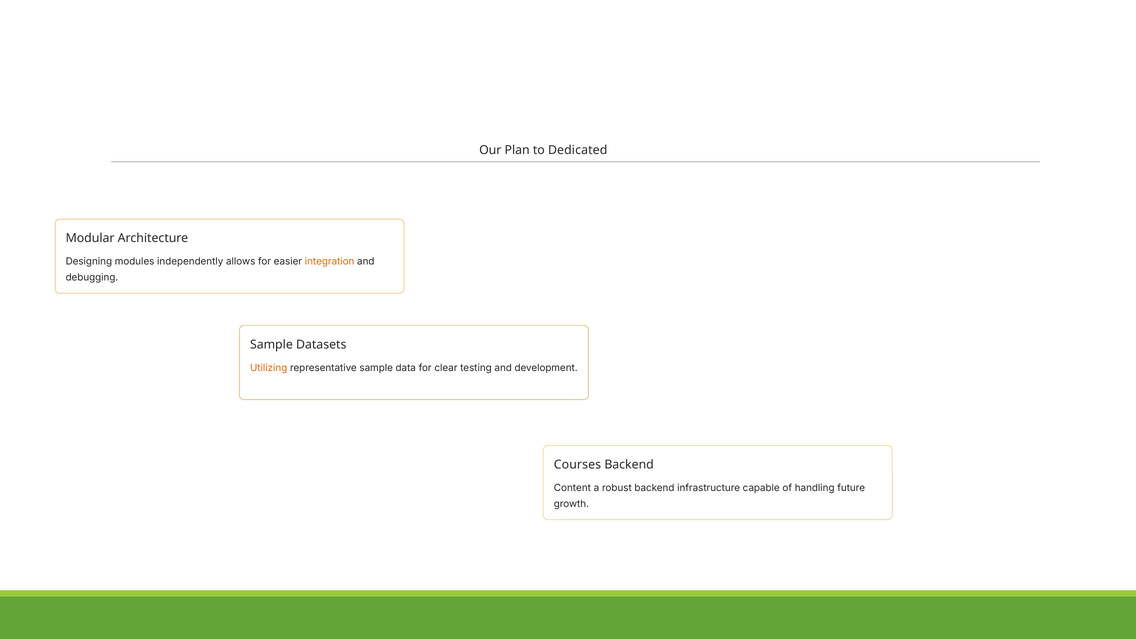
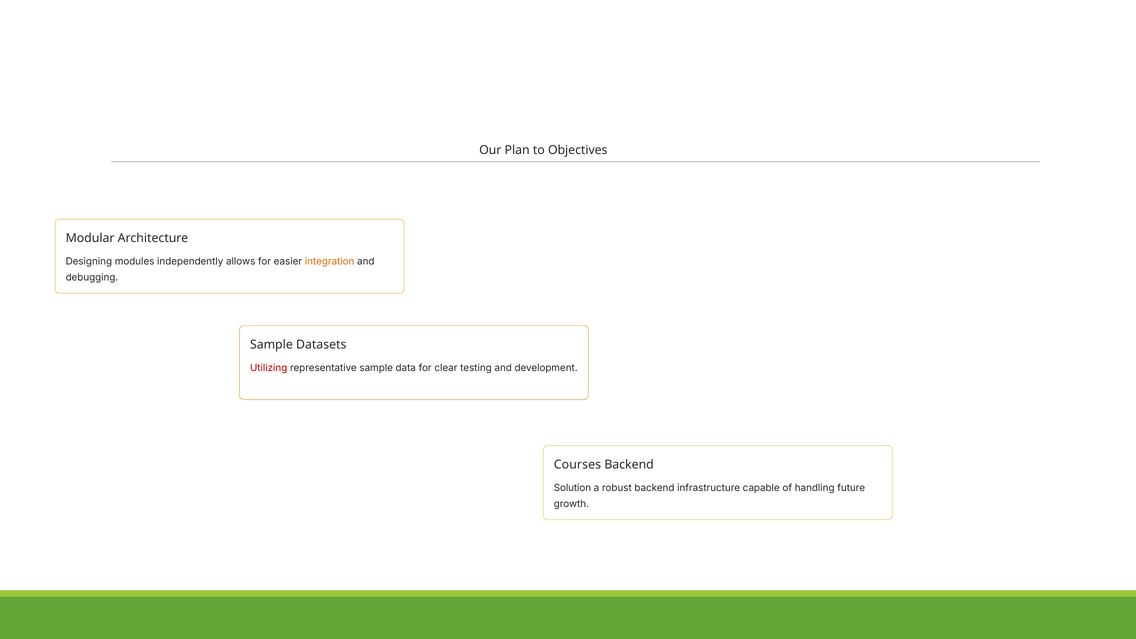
Dedicated: Dedicated -> Objectives
Utilizing colour: orange -> red
Content: Content -> Solution
